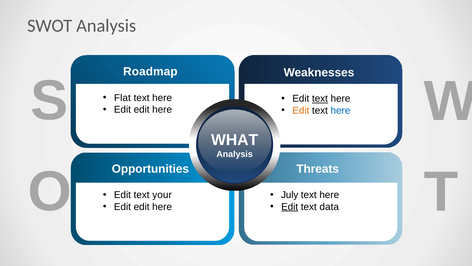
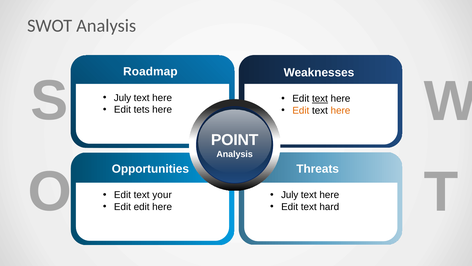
Flat at (122, 98): Flat -> July
edit at (142, 110): edit -> tets
here at (340, 110) colour: blue -> orange
WHAT: WHAT -> POINT
Edit at (290, 206) underline: present -> none
data: data -> hard
